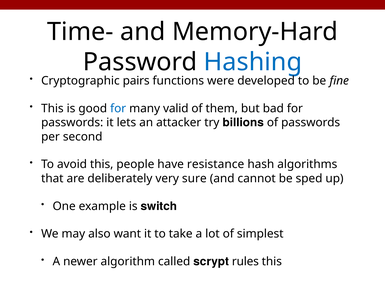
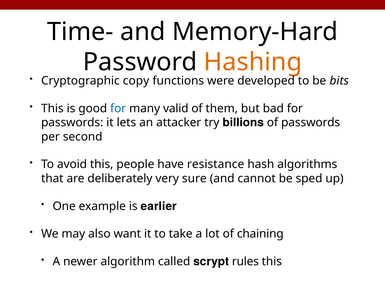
Hashing colour: blue -> orange
pairs: pairs -> copy
fine: fine -> bits
switch: switch -> earlier
simplest: simplest -> chaining
